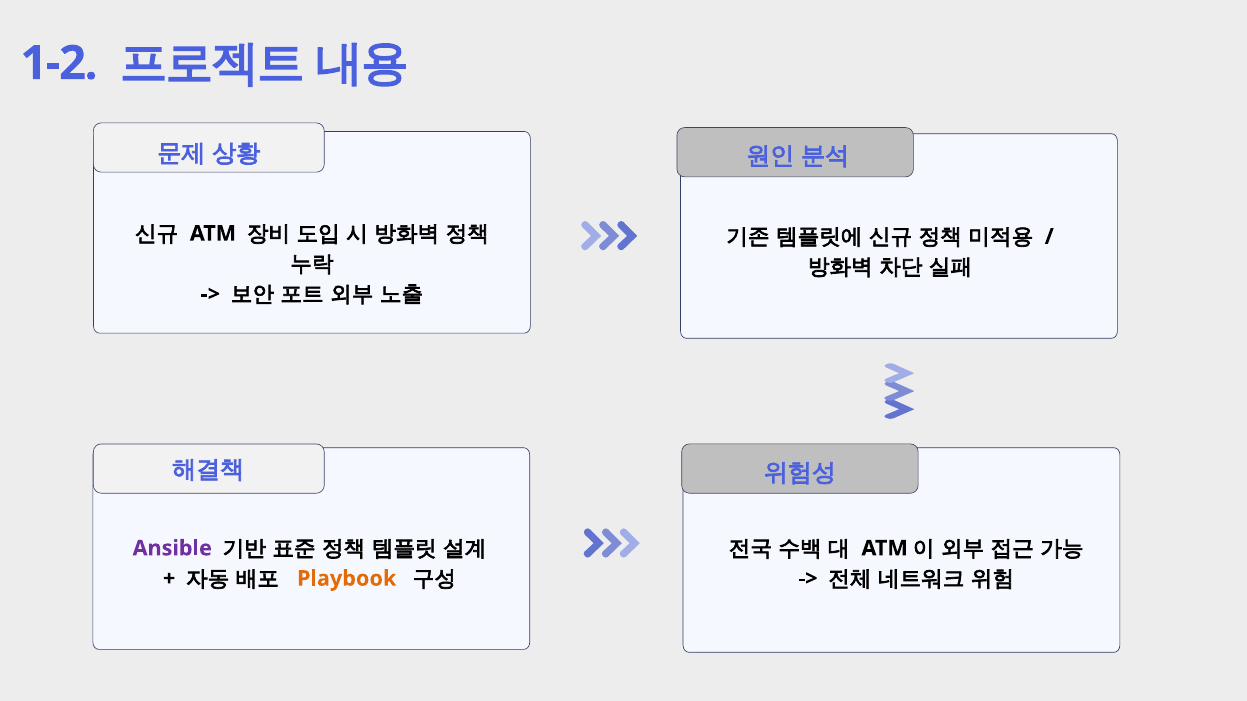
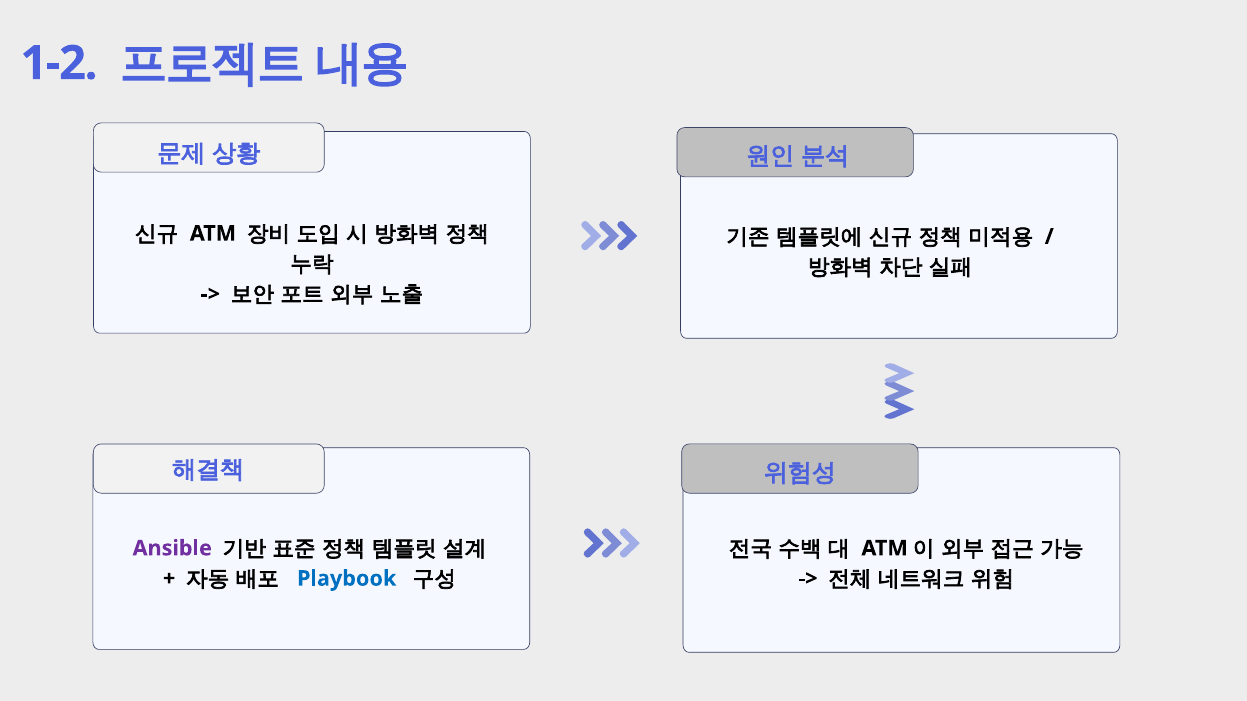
Playbook colour: orange -> blue
